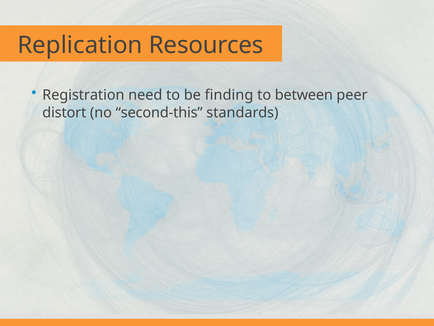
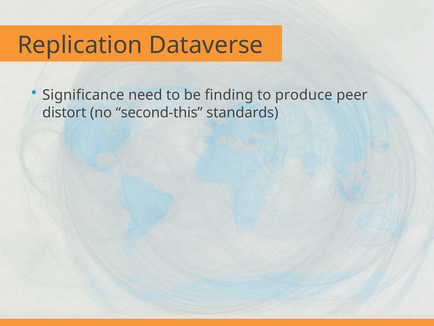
Resources: Resources -> Dataverse
Registration: Registration -> Significance
between: between -> produce
